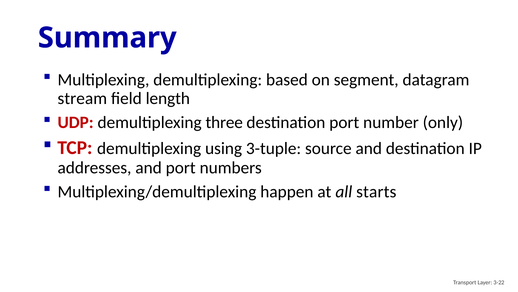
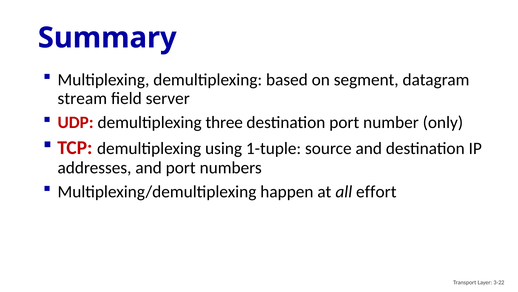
length: length -> server
3-tuple: 3-tuple -> 1-tuple
starts: starts -> effort
